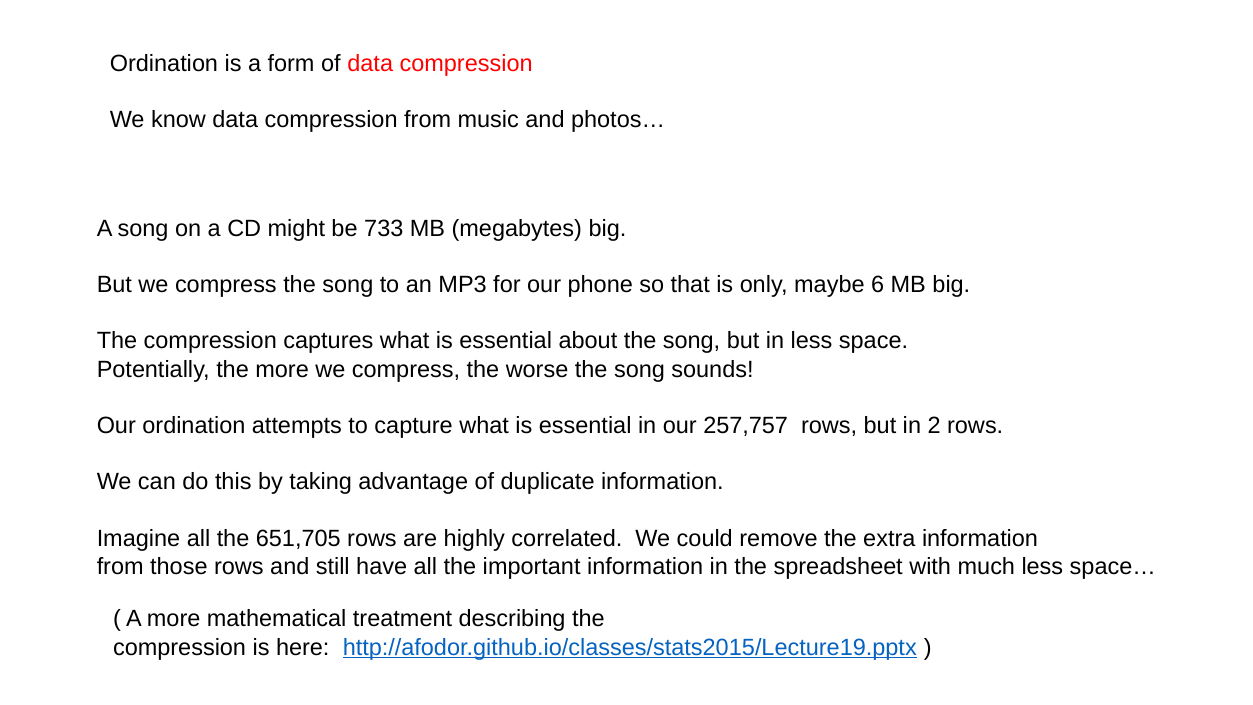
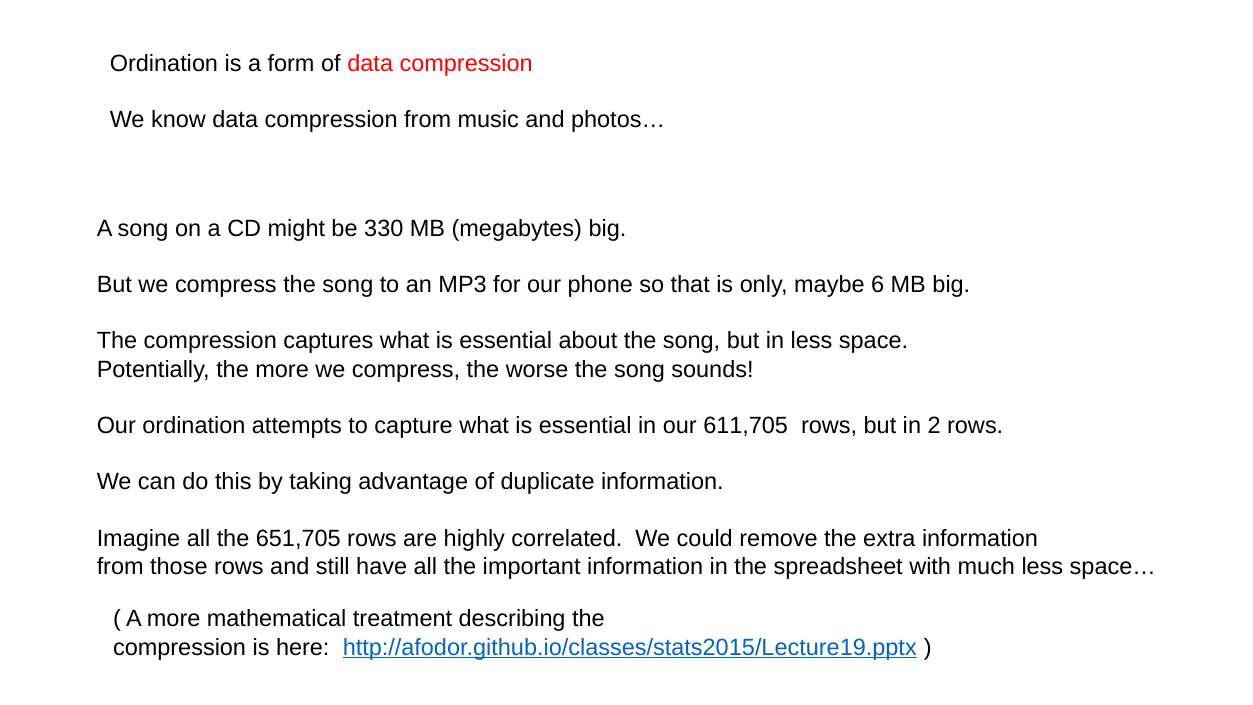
733: 733 -> 330
257,757: 257,757 -> 611,705
